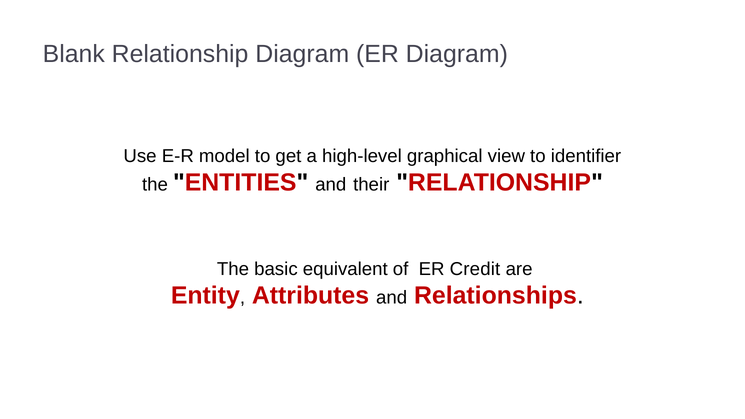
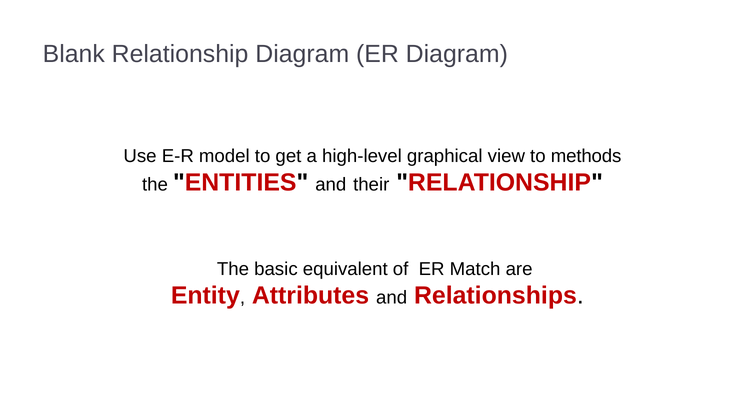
identifier: identifier -> methods
Credit: Credit -> Match
